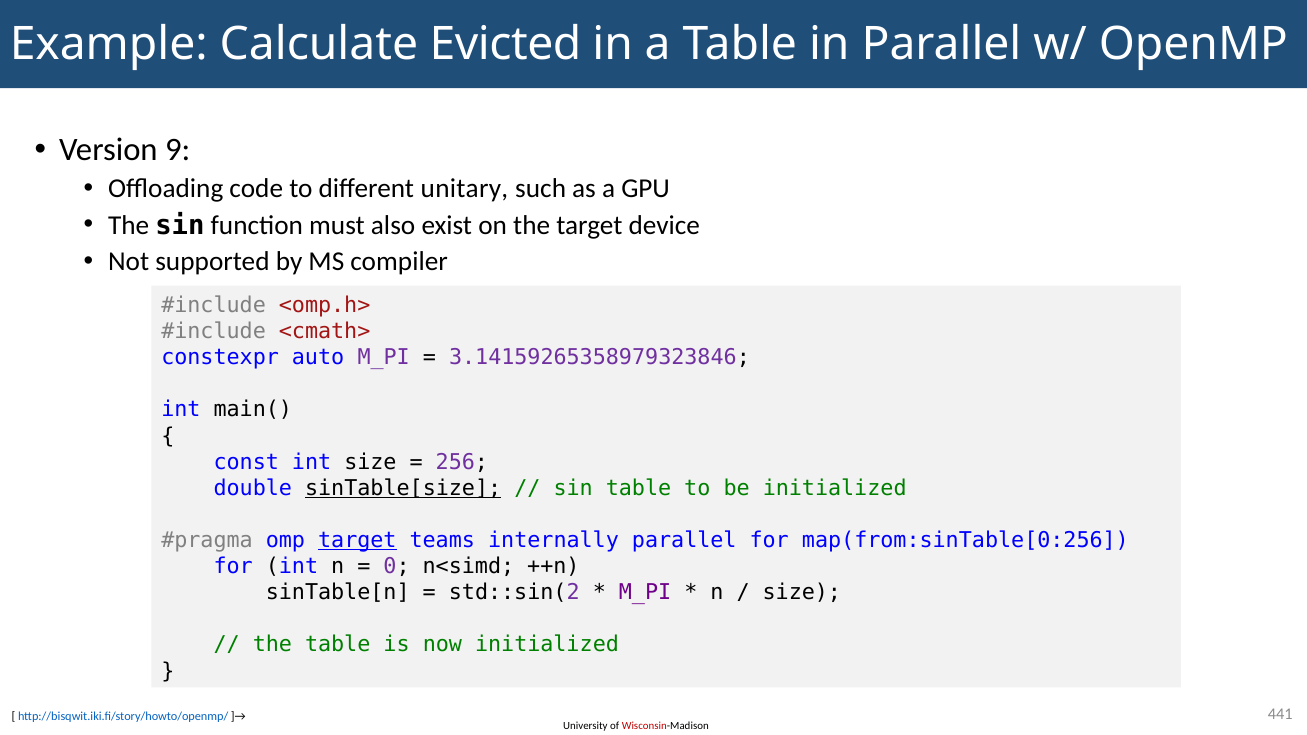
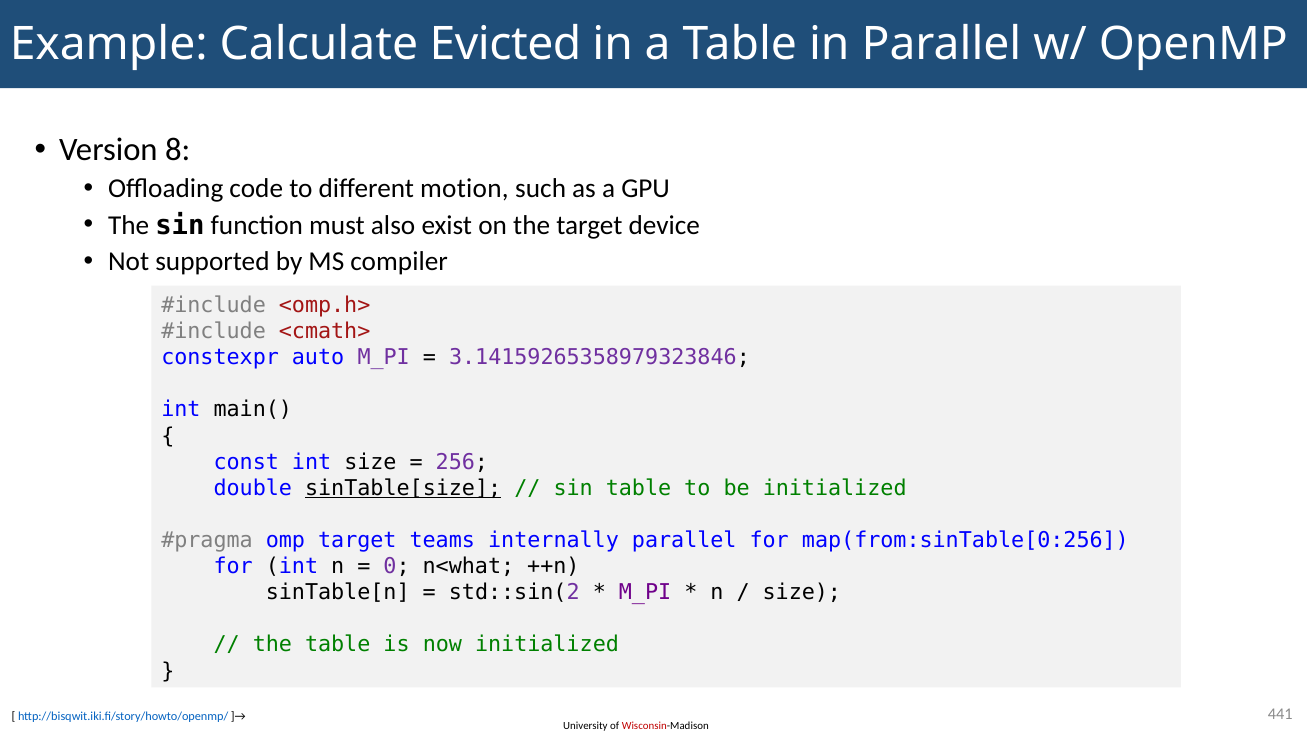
9: 9 -> 8
unitary: unitary -> motion
target at (357, 540) underline: present -> none
n<simd: n<simd -> n<what
